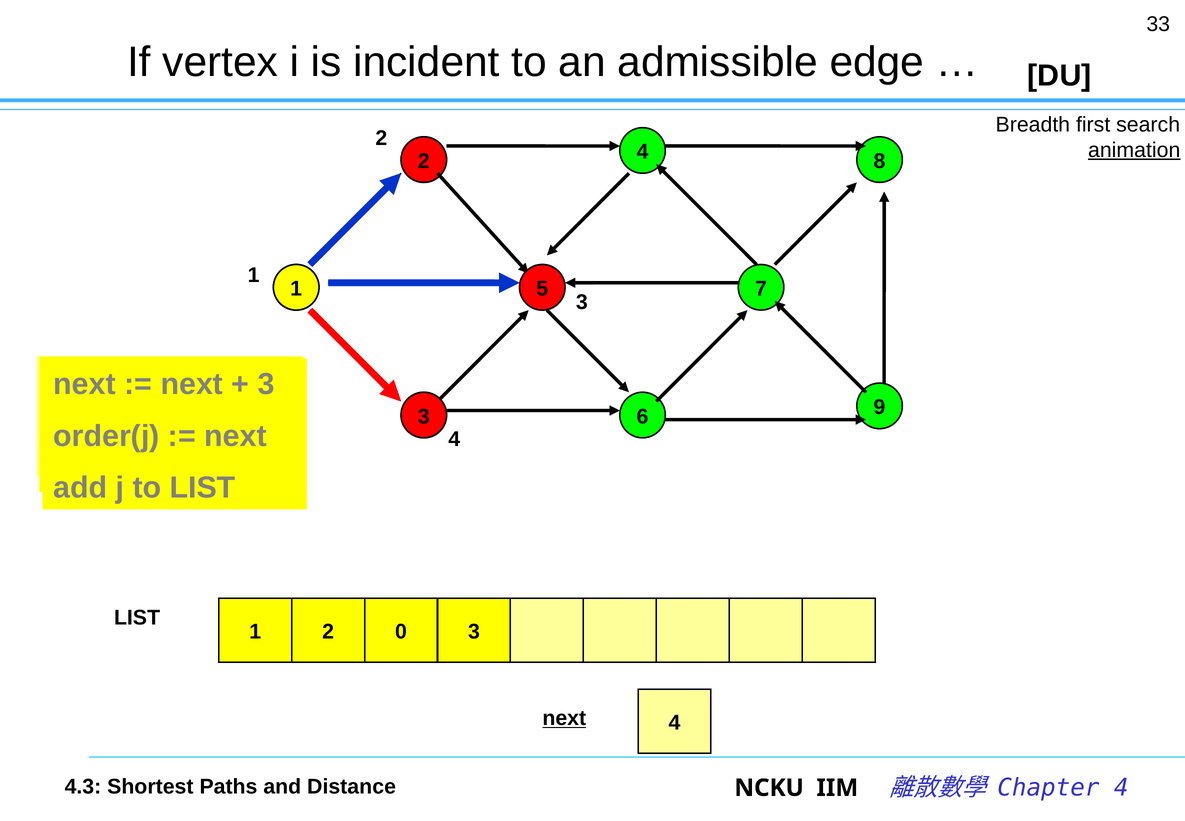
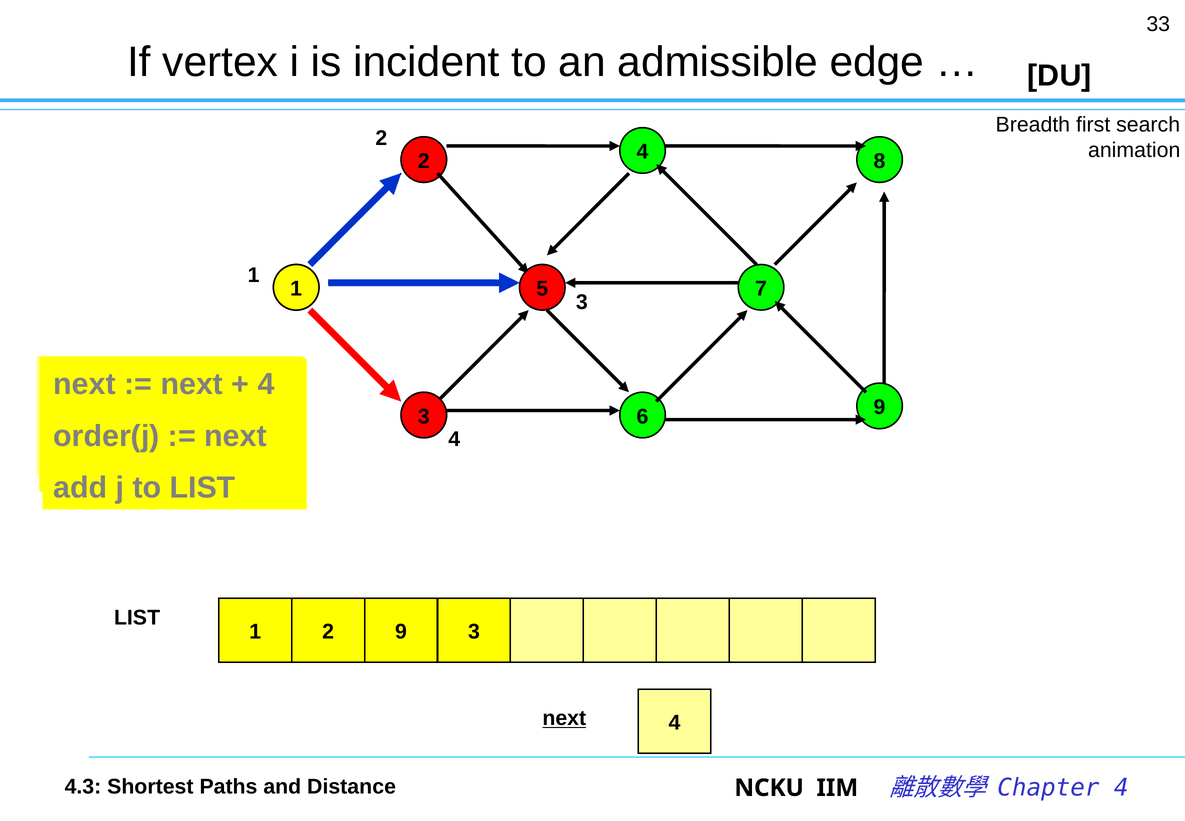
animation underline: present -> none
3 at (266, 384): 3 -> 4
2 0: 0 -> 9
